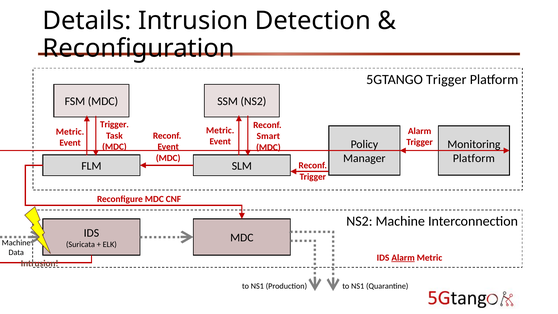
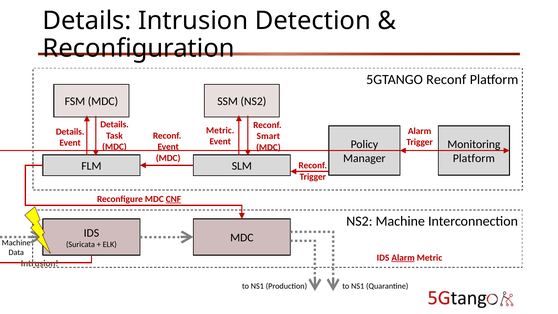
5GTANGO Trigger: Trigger -> Reconf
Trigger at (114, 124): Trigger -> Details
Metric at (70, 132): Metric -> Details
CNF underline: none -> present
